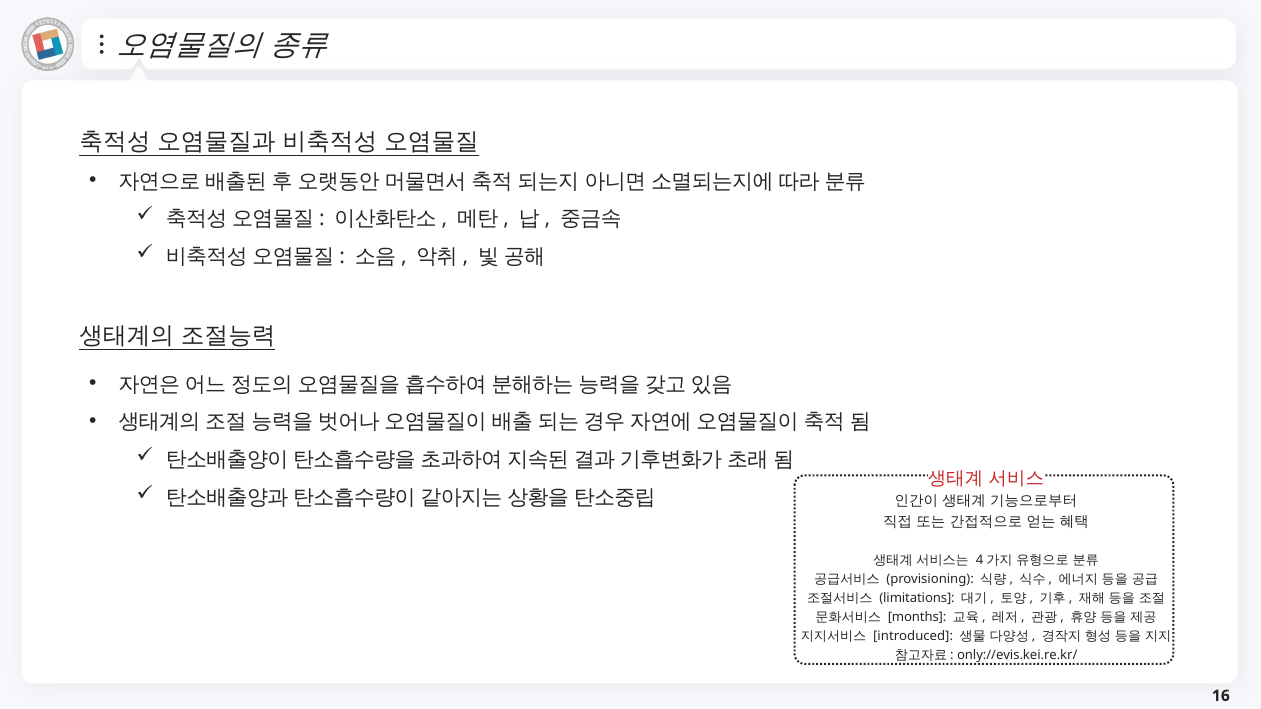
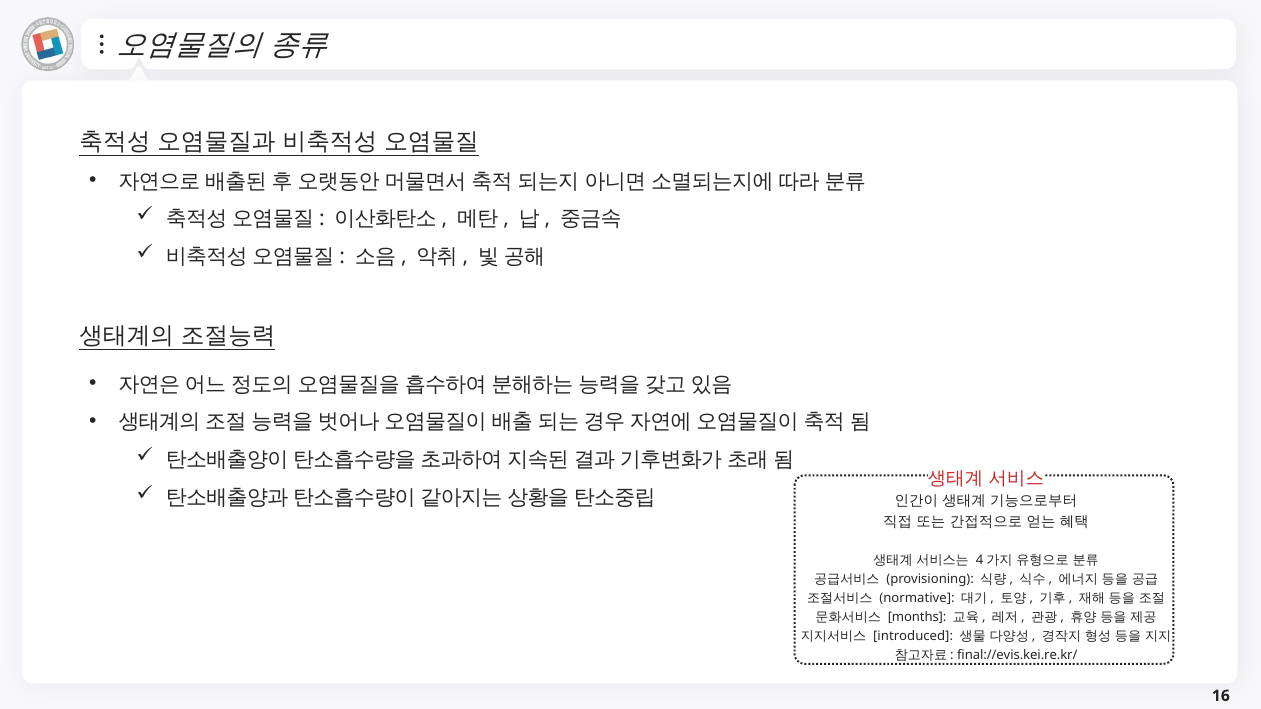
limitations: limitations -> normative
only://evis.kei.re.kr/: only://evis.kei.re.kr/ -> final://evis.kei.re.kr/
